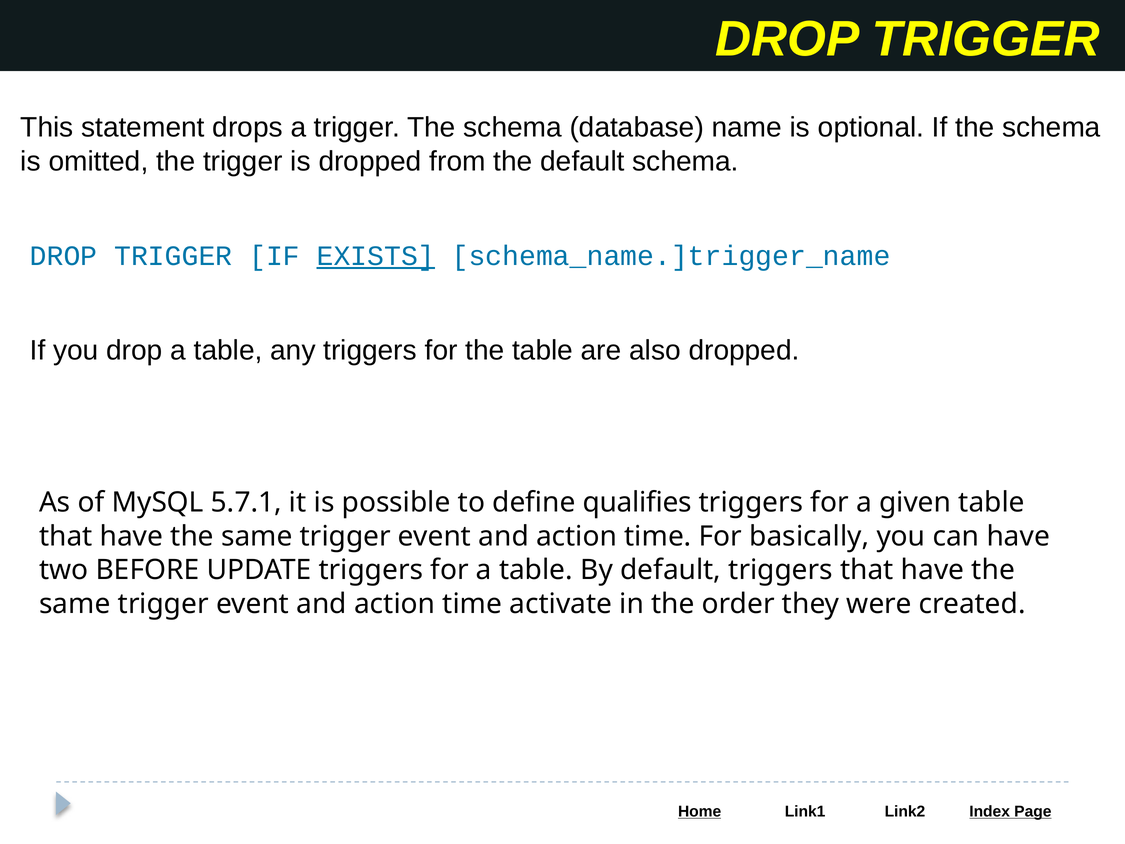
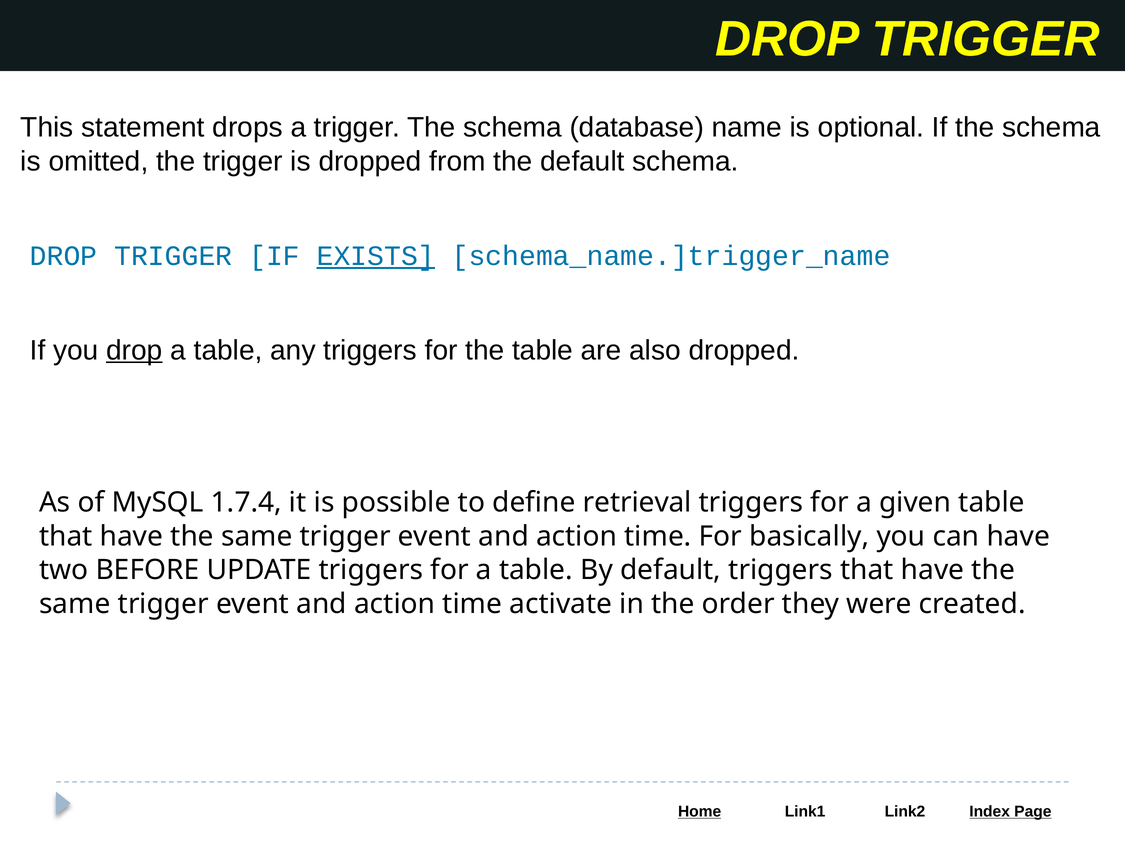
drop at (134, 350) underline: none -> present
5.7.1: 5.7.1 -> 1.7.4
qualifies: qualifies -> retrieval
